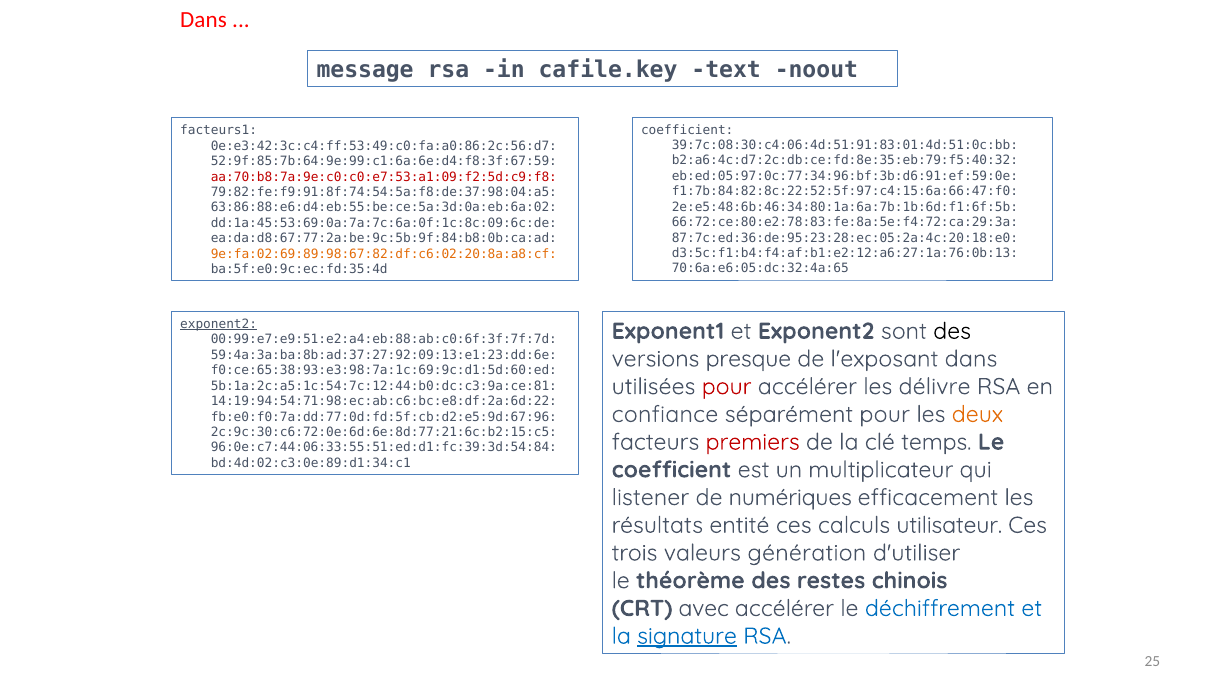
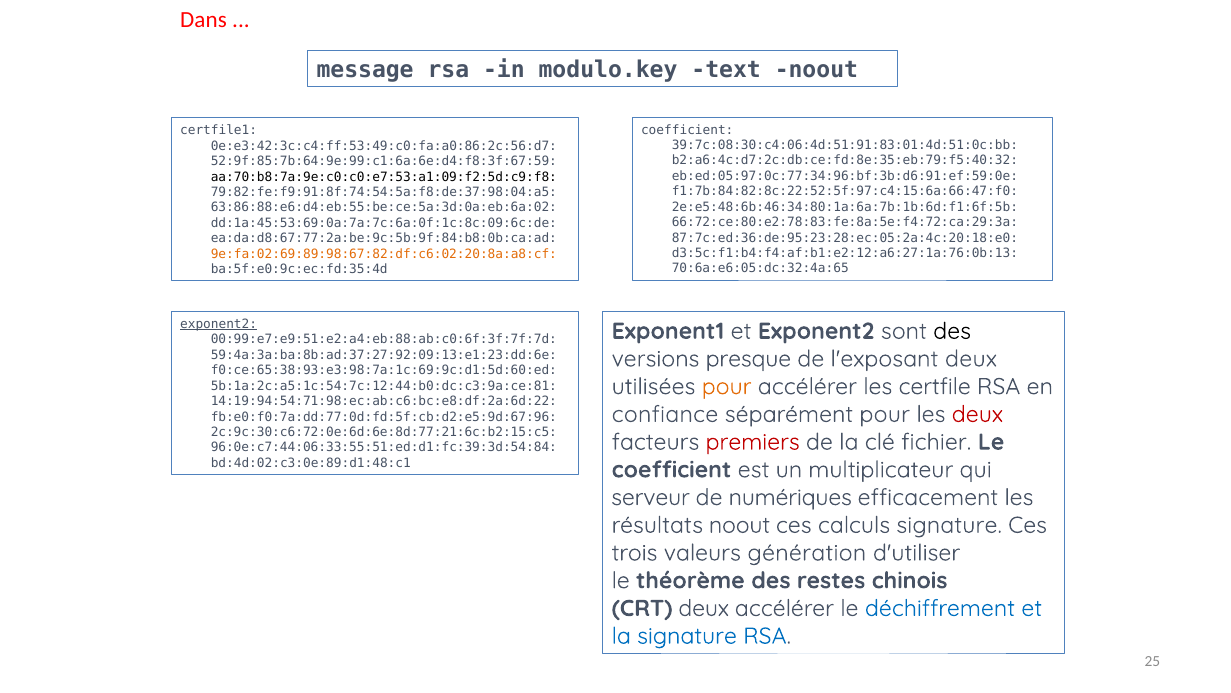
cafile.key: cafile.key -> modulo.key
facteurs1: facteurs1 -> certfile1
aa:70:b8:7a:9e:c0:c0:e7:53:a1:09:f2:5d:c9:f8 colour: red -> black
l'exposant dans: dans -> deux
pour at (727, 386) colour: red -> orange
délivre: délivre -> certfile
deux at (977, 414) colour: orange -> red
temps: temps -> fichier
bd:4d:02:c3:0e:89:d1:34:c1: bd:4d:02:c3:0e:89:d1:34:c1 -> bd:4d:02:c3:0e:89:d1:48:c1
listener: listener -> serveur
résultats entité: entité -> noout
calculs utilisateur: utilisateur -> signature
CRT avec: avec -> deux
signature at (687, 636) underline: present -> none
